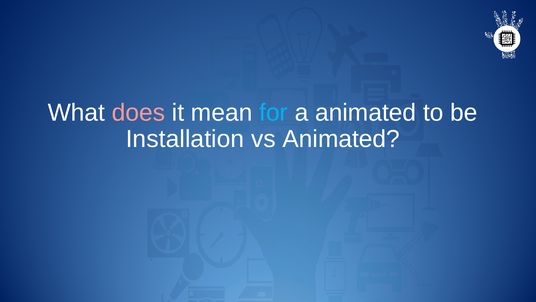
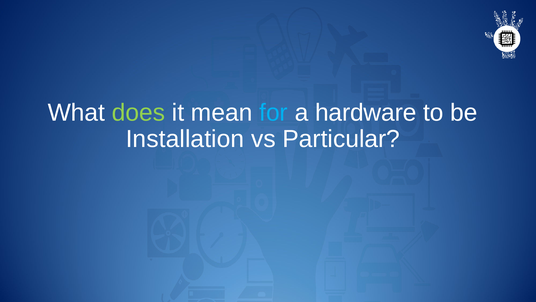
does colour: pink -> light green
a animated: animated -> hardware
vs Animated: Animated -> Particular
